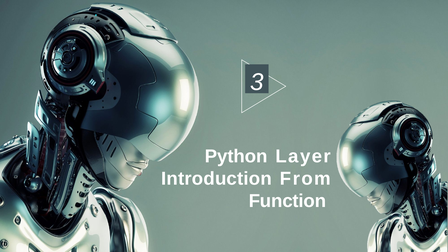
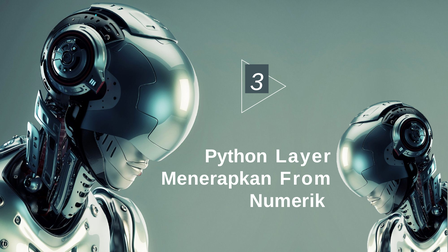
Introduction: Introduction -> Menerapkan
Function: Function -> Numerik
